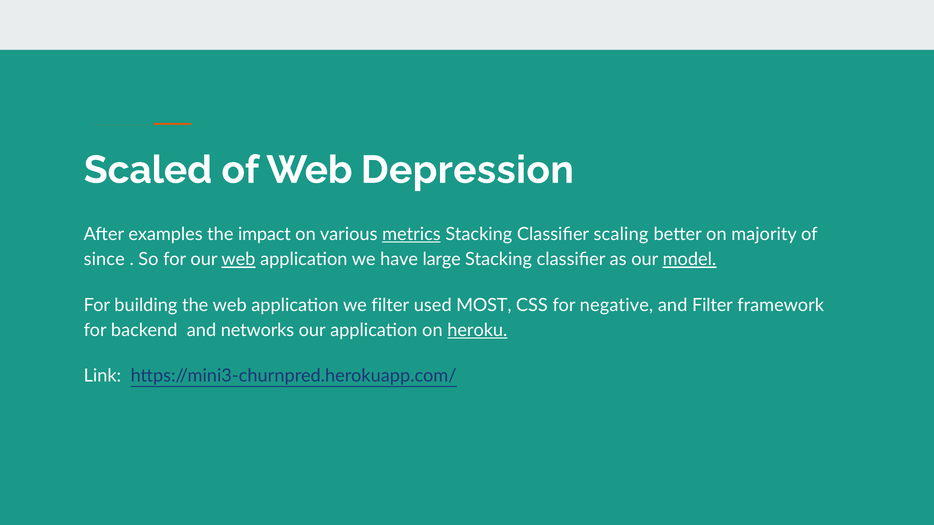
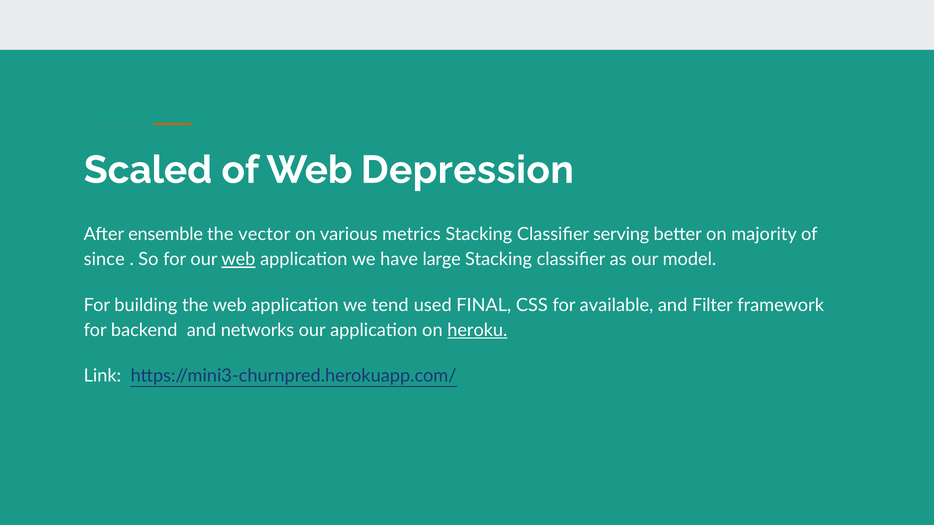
examples: examples -> ensemble
impact: impact -> vector
metrics underline: present -> none
scaling: scaling -> serving
model underline: present -> none
we filter: filter -> tend
MOST: MOST -> FINAL
negative: negative -> available
